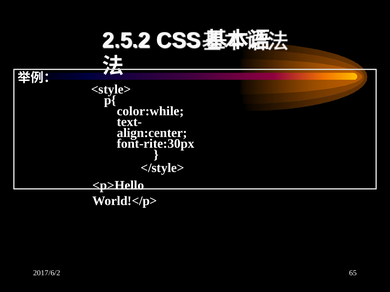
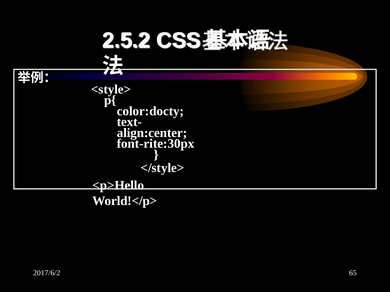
color:while: color:while -> color:docty
